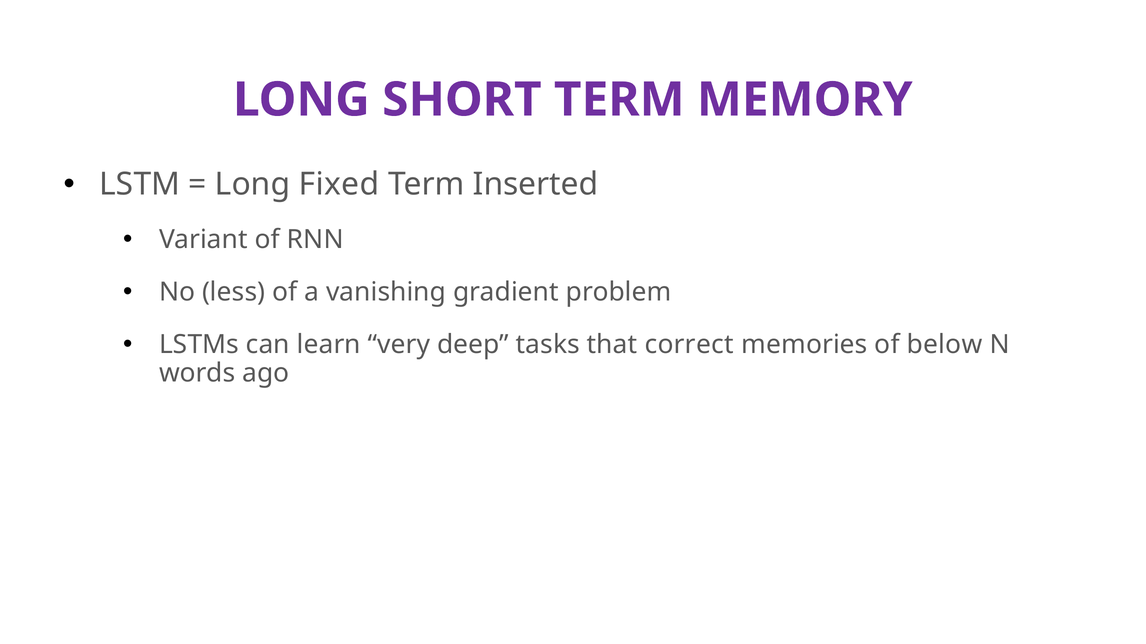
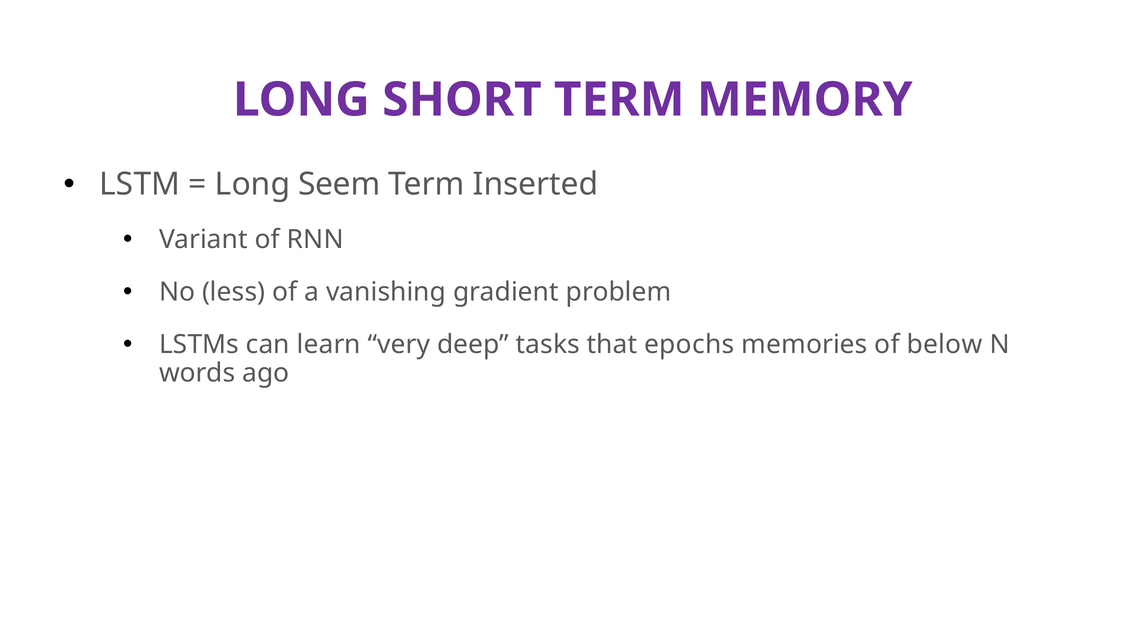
Fixed: Fixed -> Seem
correct: correct -> epochs
